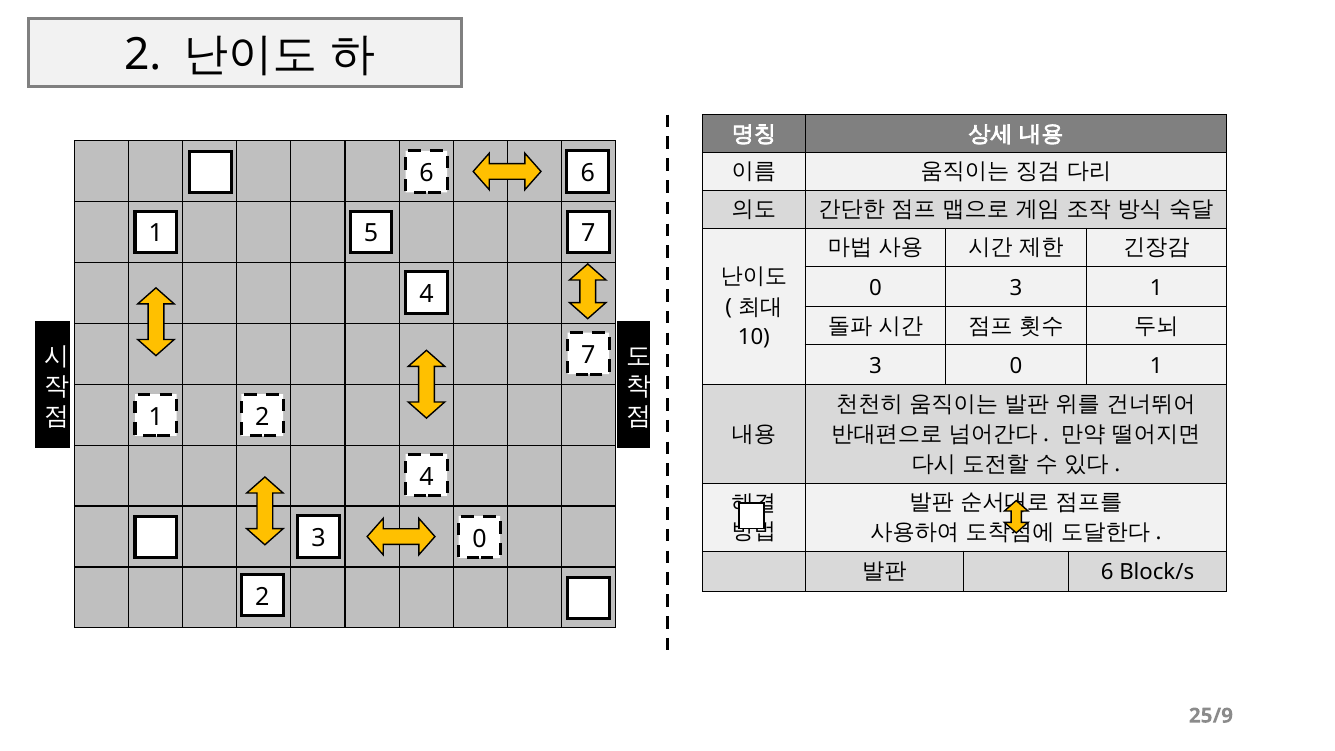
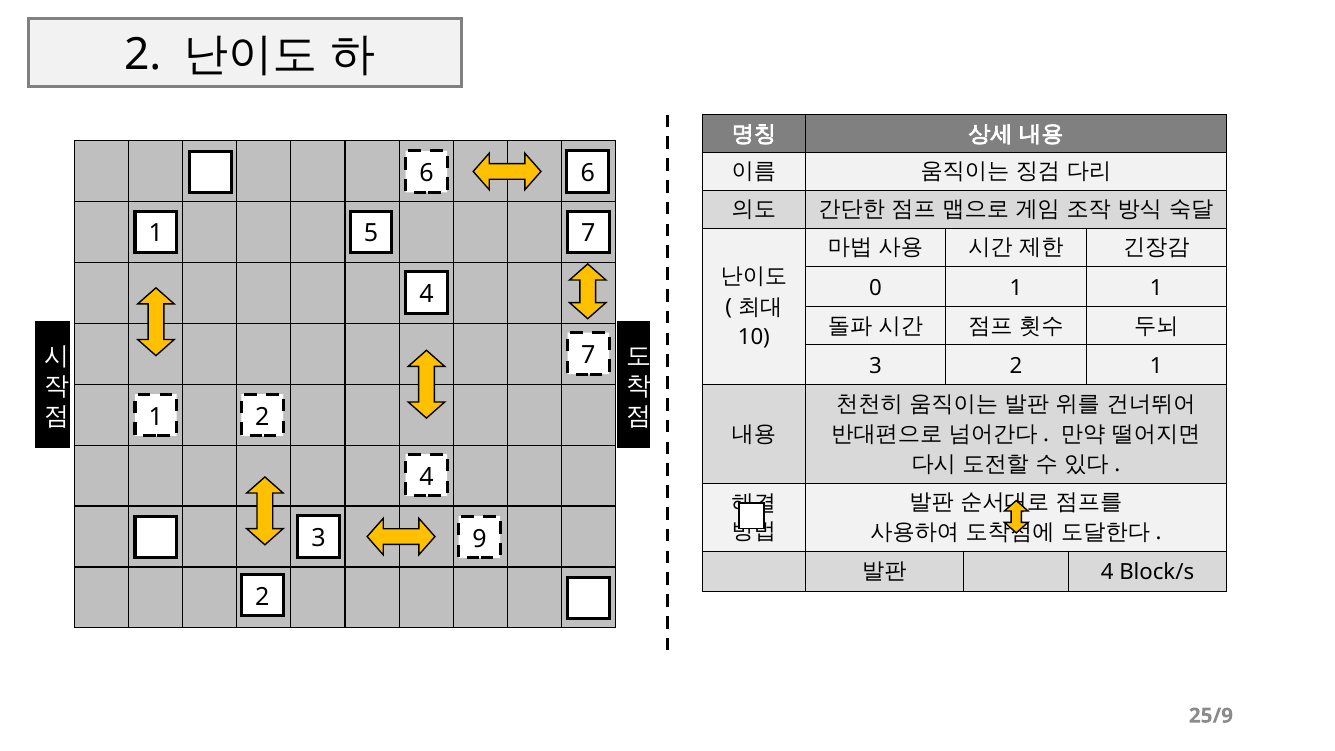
0 3: 3 -> 1
0 at (1016, 366): 0 -> 2
0 at (479, 539): 0 -> 9
6 at (1107, 573): 6 -> 4
